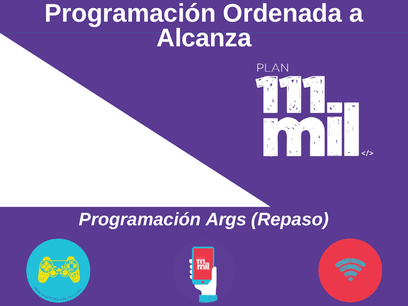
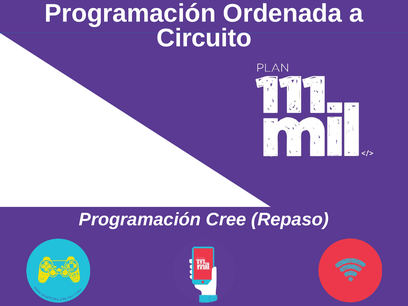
Alcanza: Alcanza -> Circuito
Args: Args -> Cree
